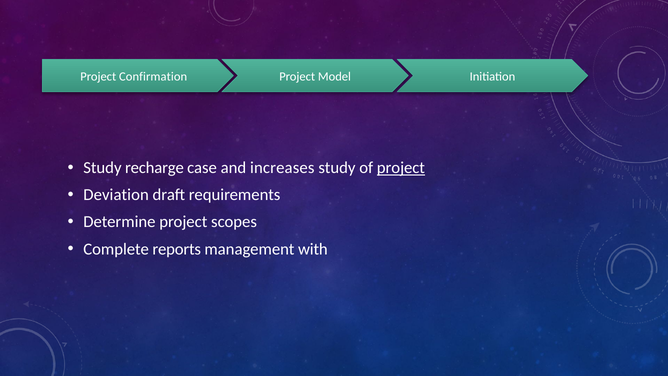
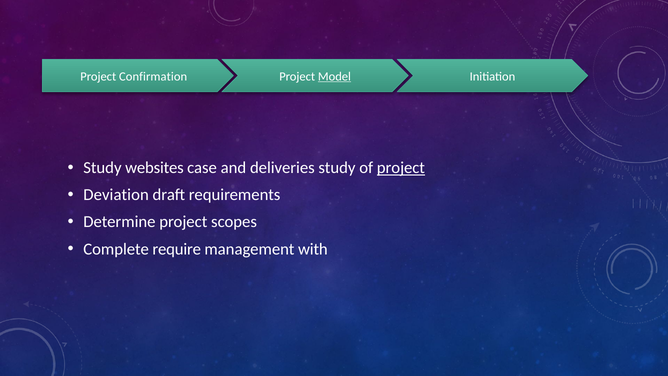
Model underline: none -> present
recharge: recharge -> websites
increases: increases -> deliveries
reports: reports -> require
